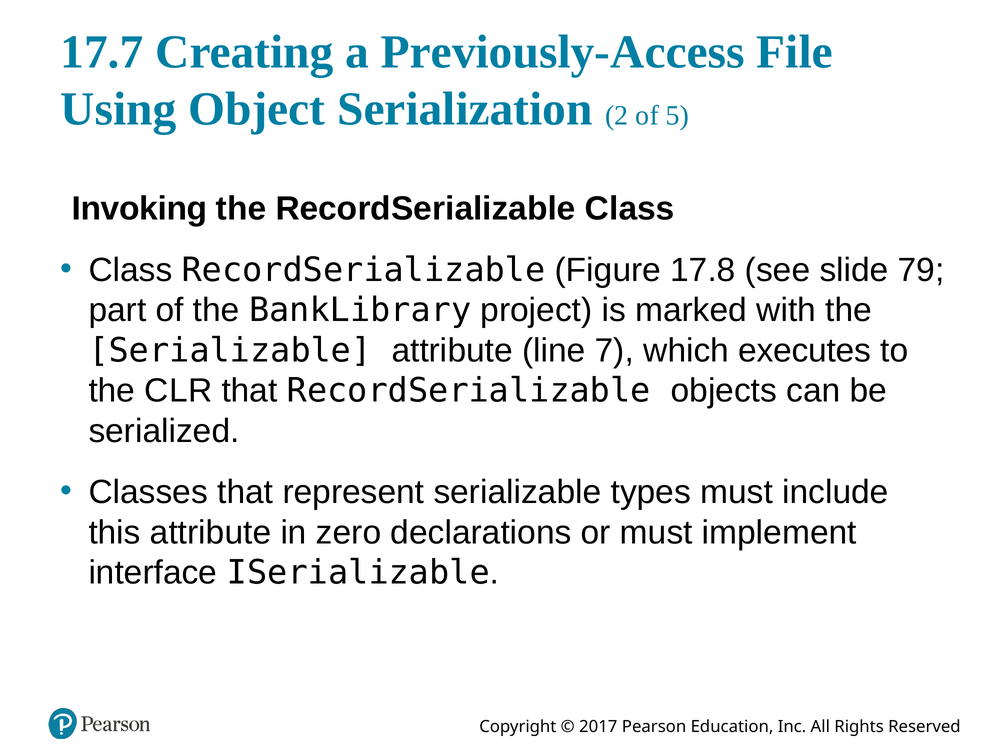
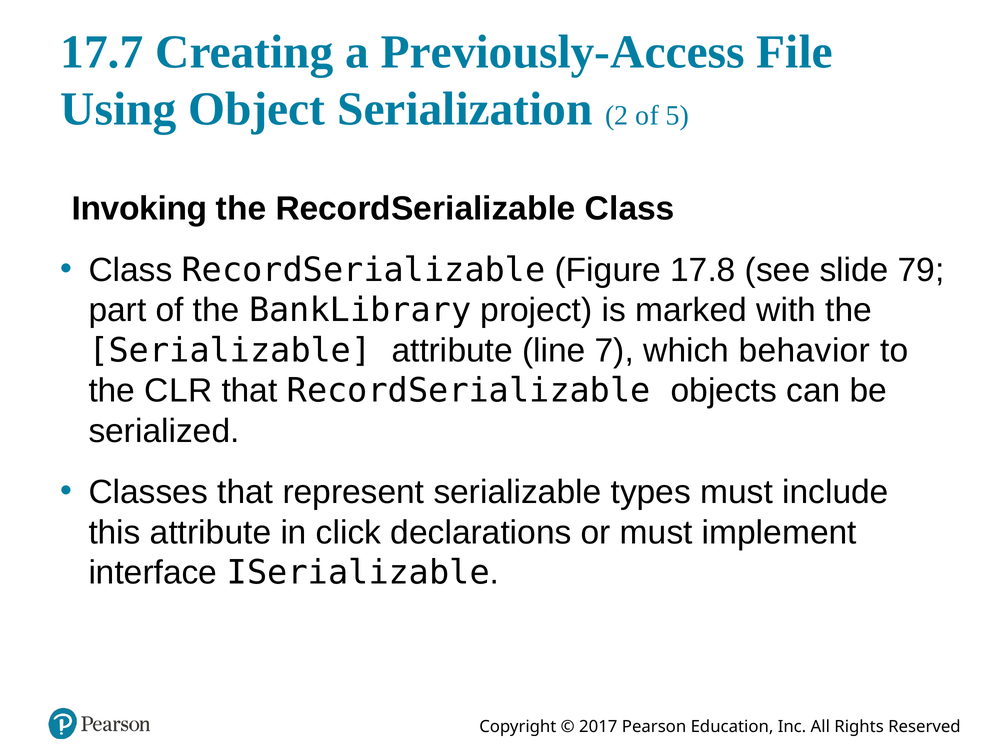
executes: executes -> behavior
zero: zero -> click
